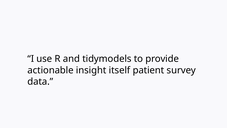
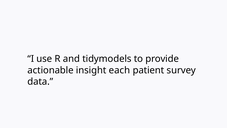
itself: itself -> each
